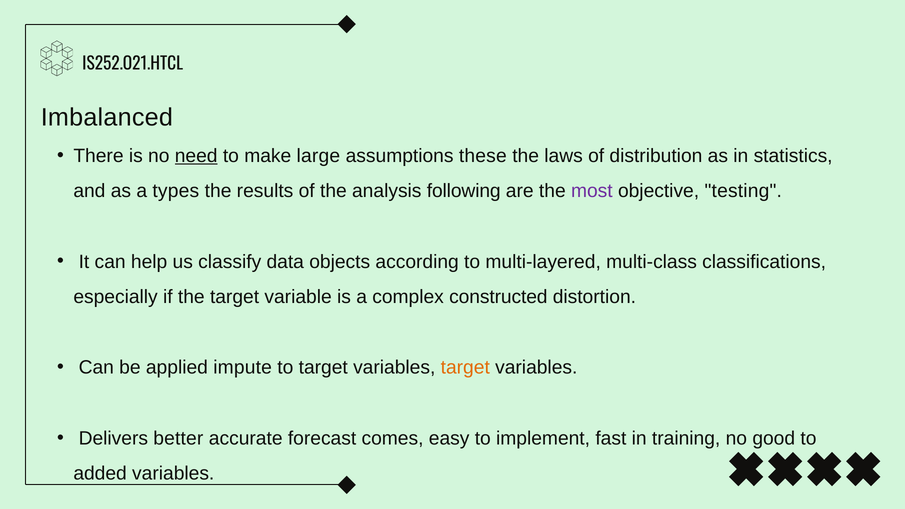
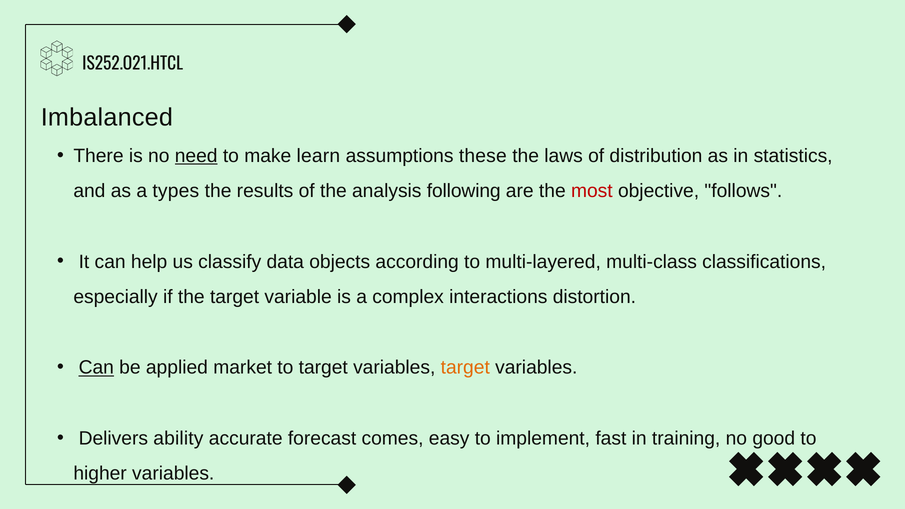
large: large -> learn
most colour: purple -> red
testing: testing -> follows
constructed: constructed -> interactions
Can at (96, 368) underline: none -> present
impute: impute -> market
better: better -> ability
added: added -> higher
